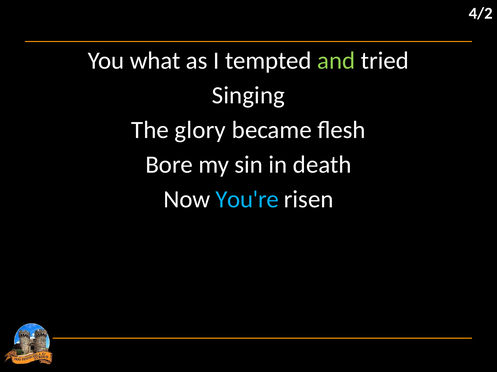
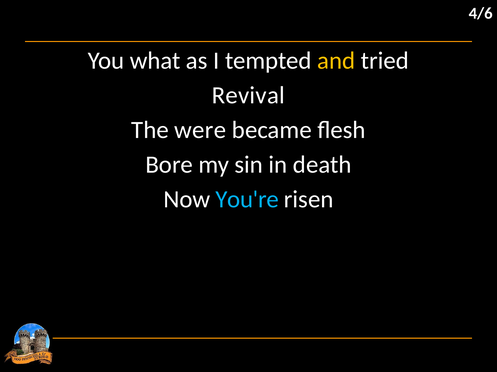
4/2: 4/2 -> 4/6
and colour: light green -> yellow
Singing: Singing -> Revival
glory: glory -> were
